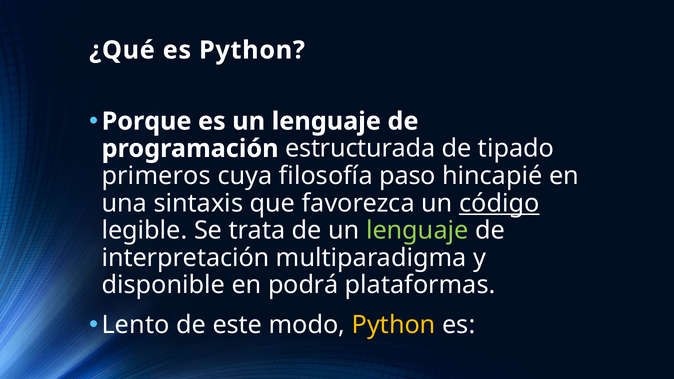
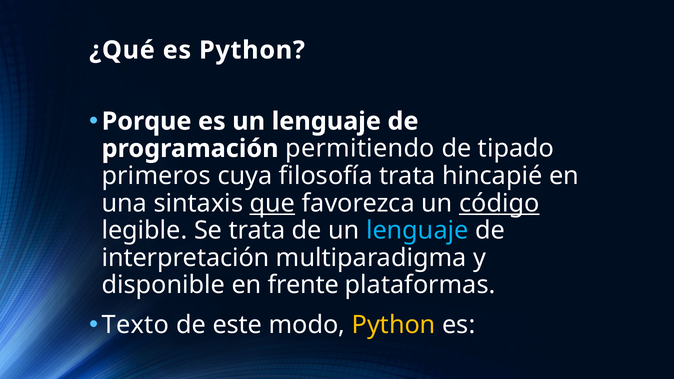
estructurada: estructurada -> permitiendo
filosofía paso: paso -> trata
que underline: none -> present
lenguaje at (417, 231) colour: light green -> light blue
podrá: podrá -> frente
Lento: Lento -> Texto
